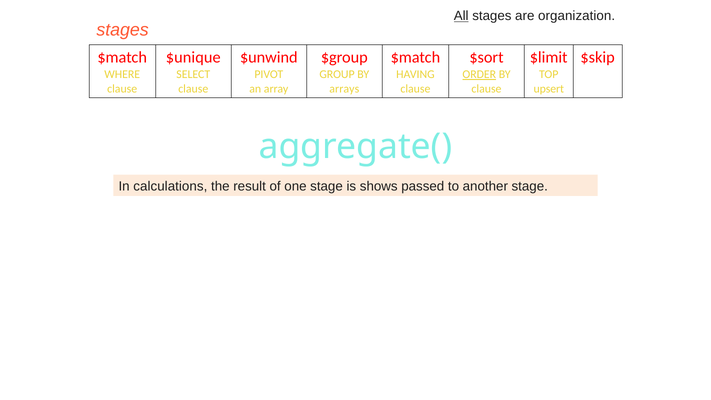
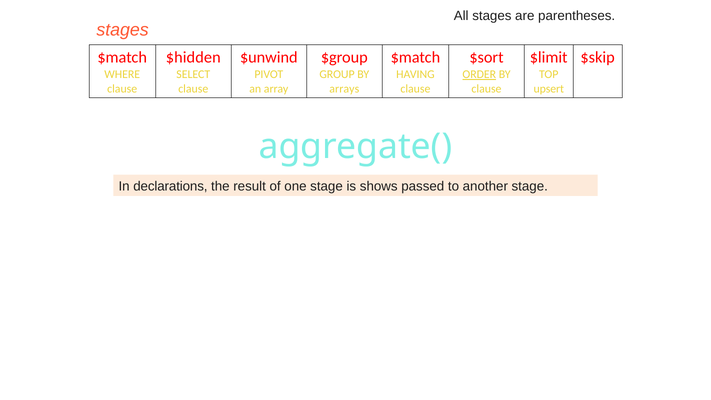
All underline: present -> none
organization: organization -> parentheses
$unique: $unique -> $hidden
calculations: calculations -> declarations
